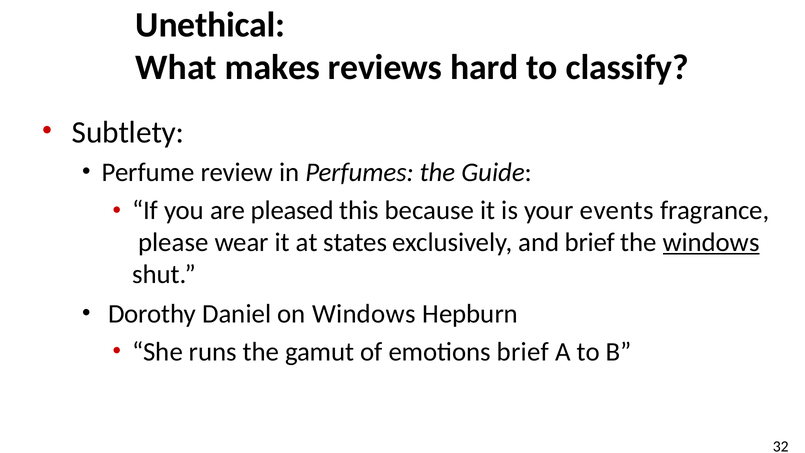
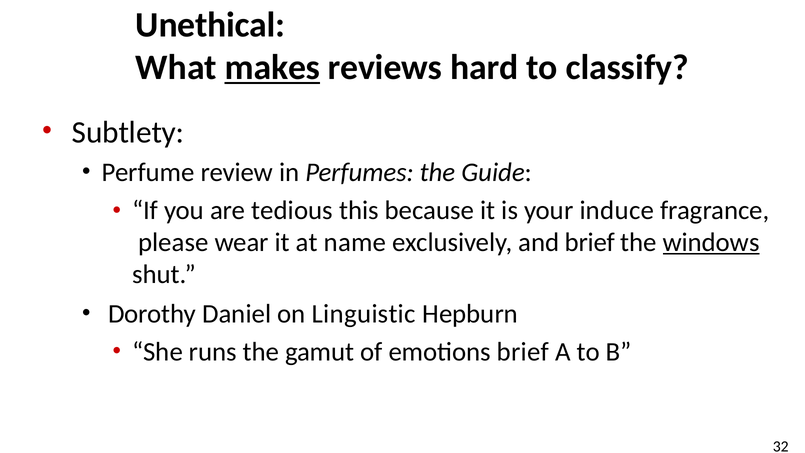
makes underline: none -> present
pleased: pleased -> tedious
events: events -> induce
states: states -> name
on Windows: Windows -> Linguistic
